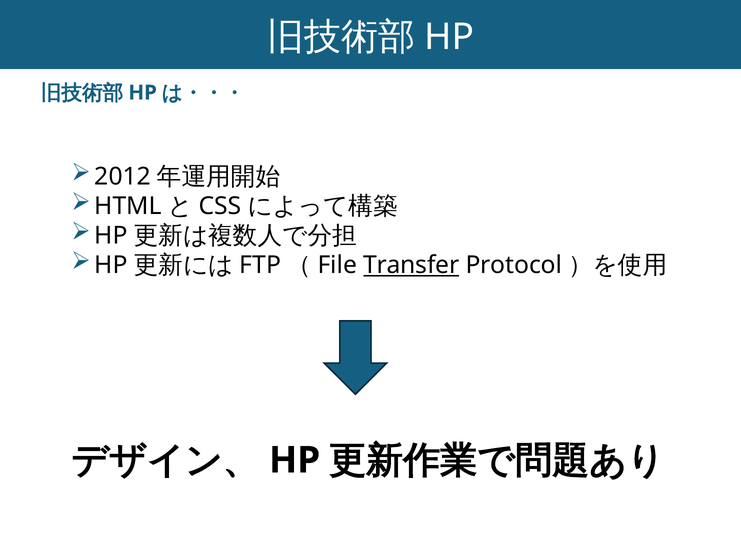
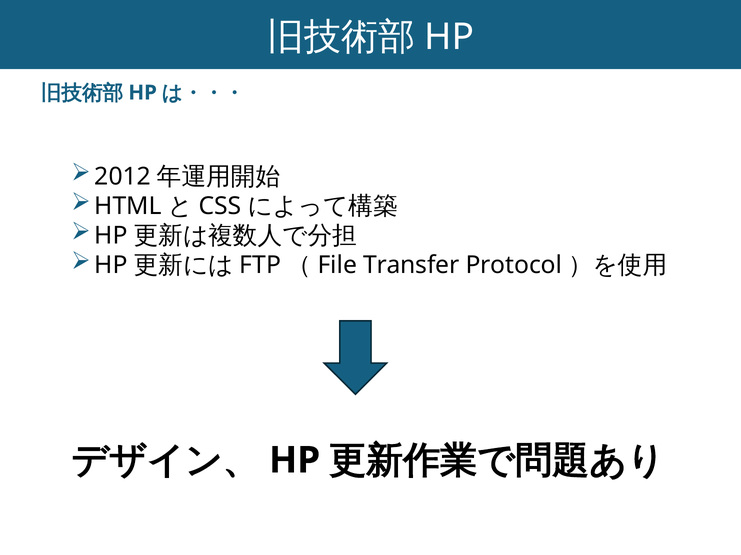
Transfer underline: present -> none
